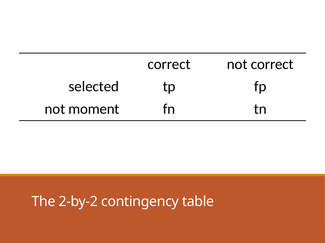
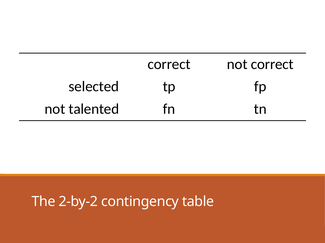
moment: moment -> talented
